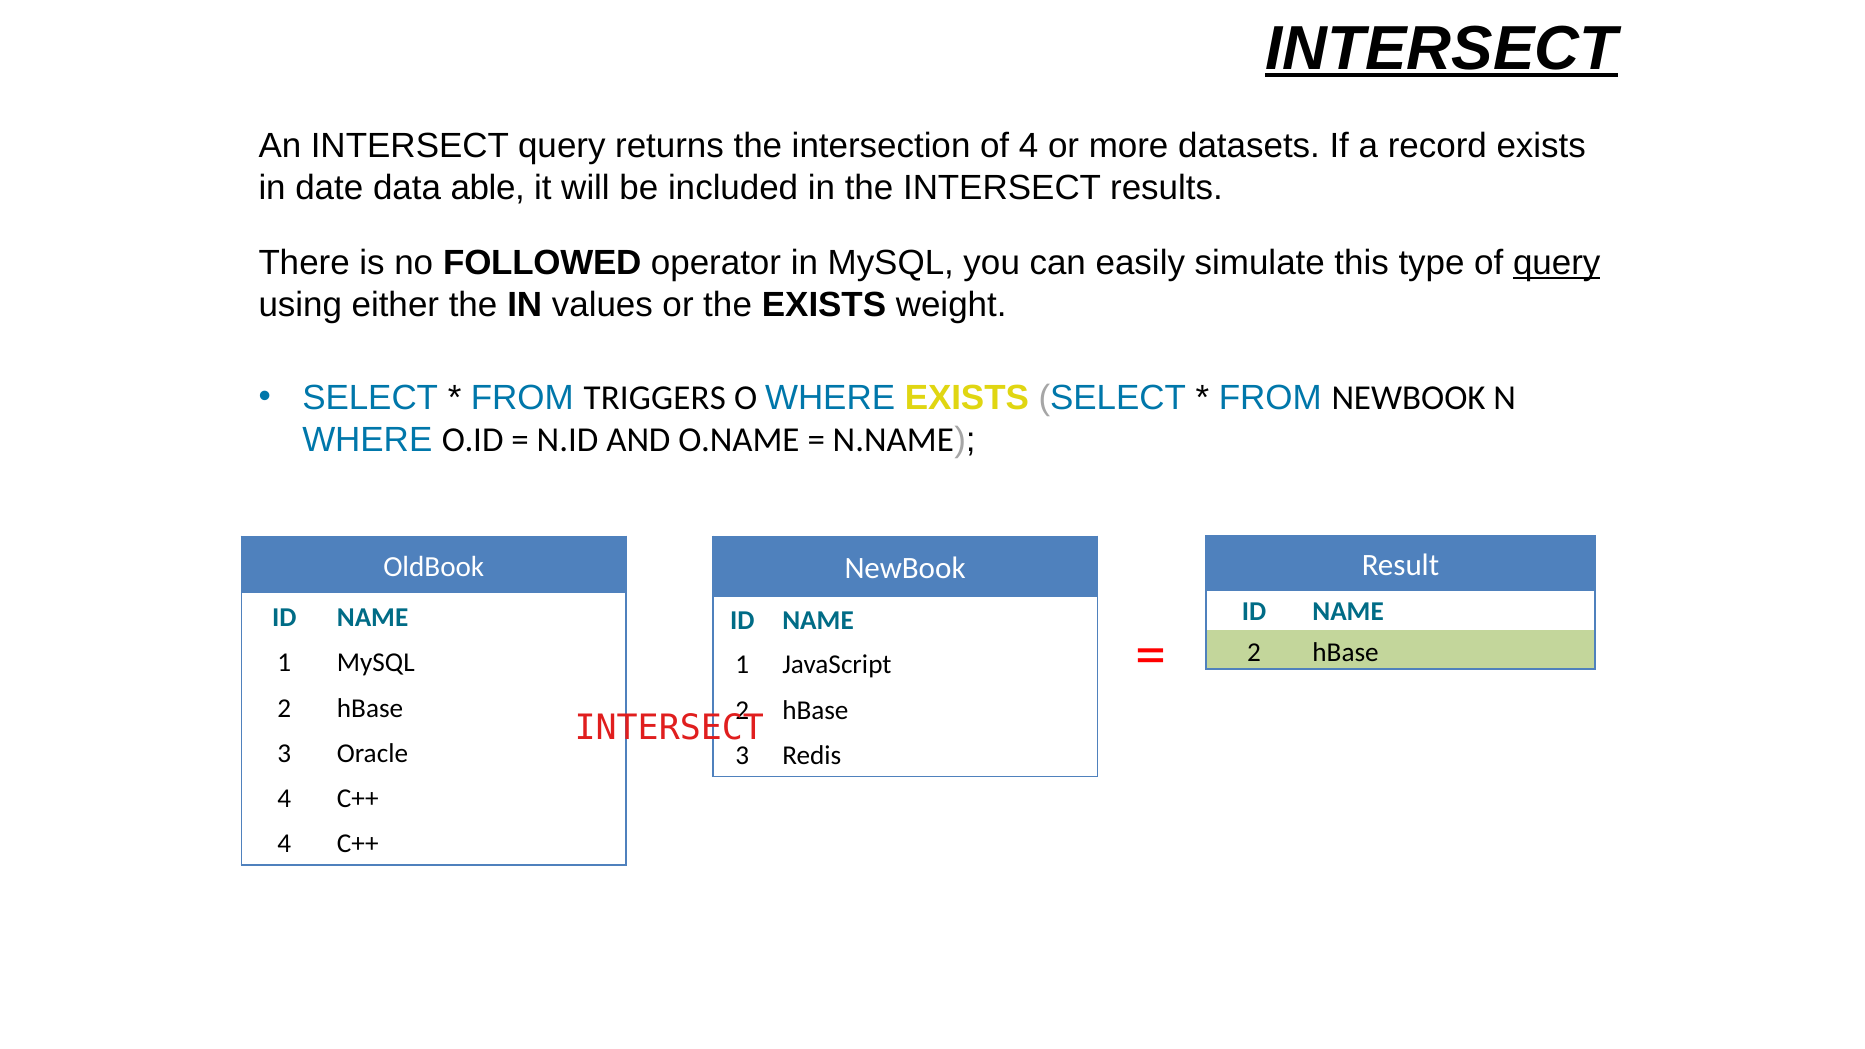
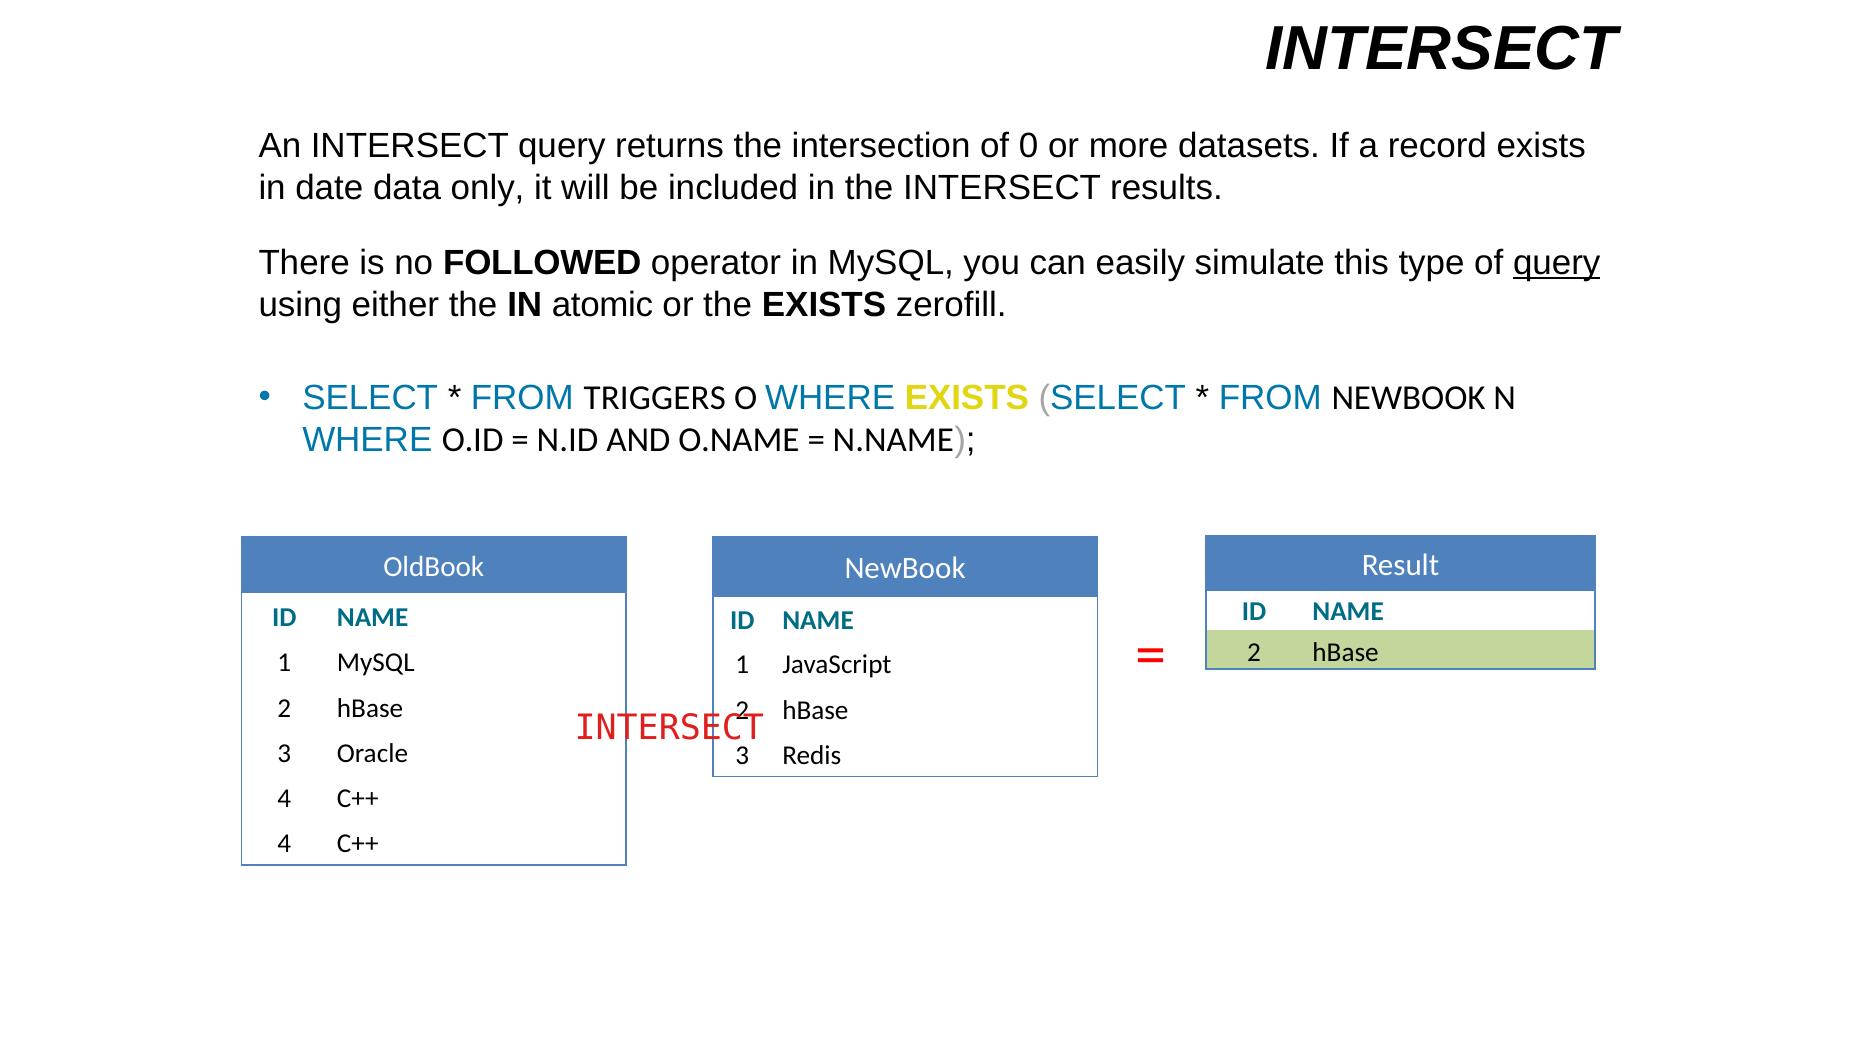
INTERSECT at (1441, 49) underline: present -> none
of 4: 4 -> 0
able: able -> only
values: values -> atomic
weight: weight -> zerofill
